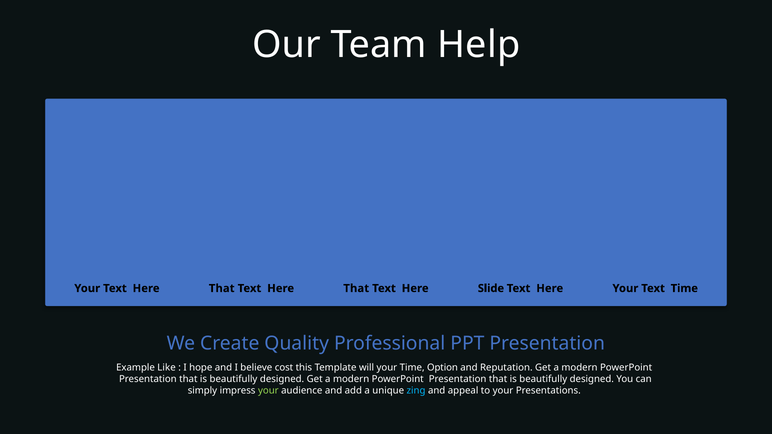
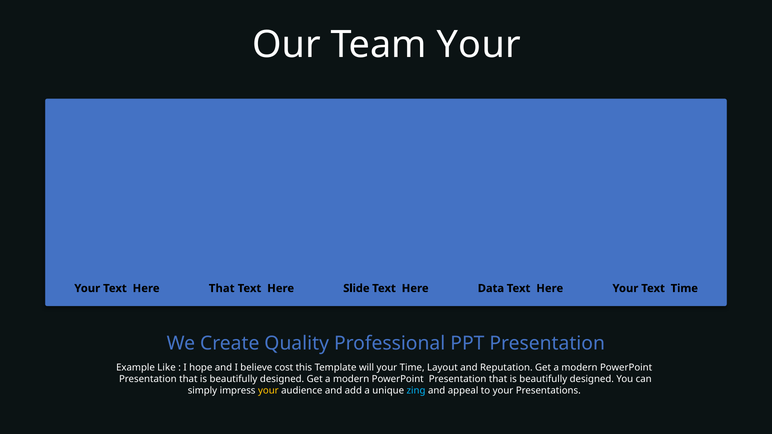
Team Help: Help -> Your
That at (356, 288): That -> Slide
Slide: Slide -> Data
Option: Option -> Layout
your at (268, 391) colour: light green -> yellow
